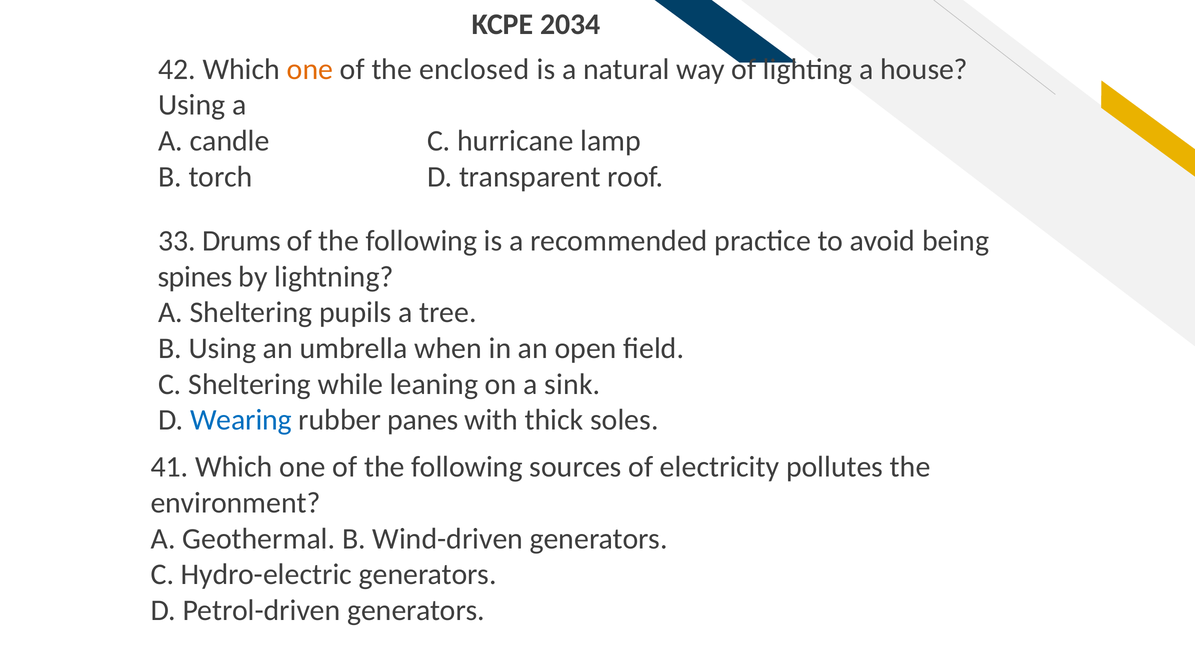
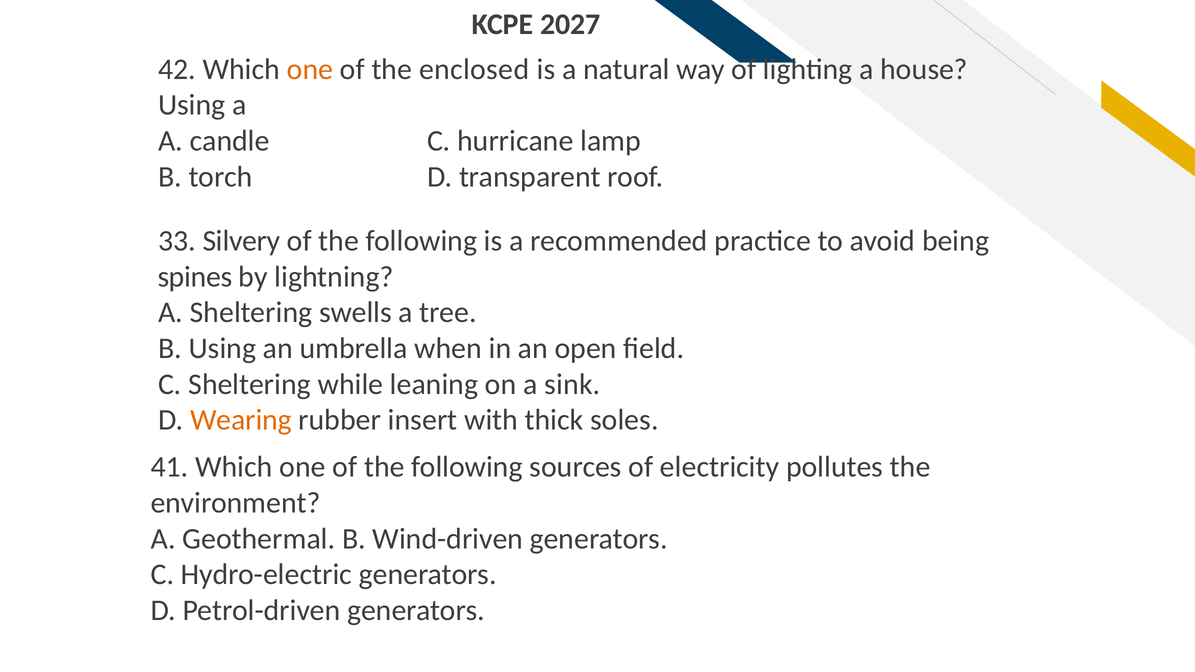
2034: 2034 -> 2027
Drums: Drums -> Silvery
pupils: pupils -> swells
Wearing colour: blue -> orange
panes: panes -> insert
